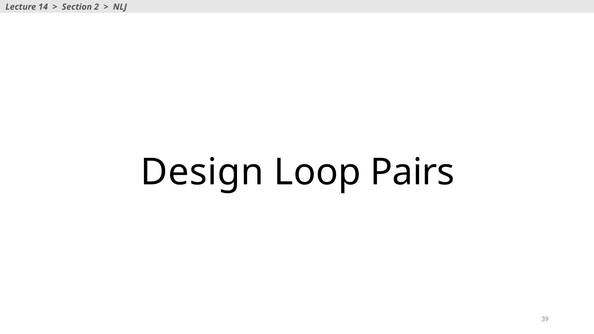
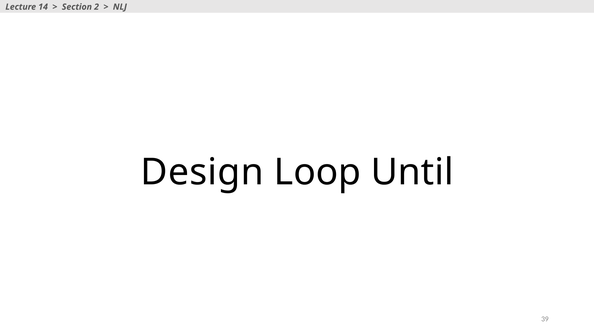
Pairs: Pairs -> Until
